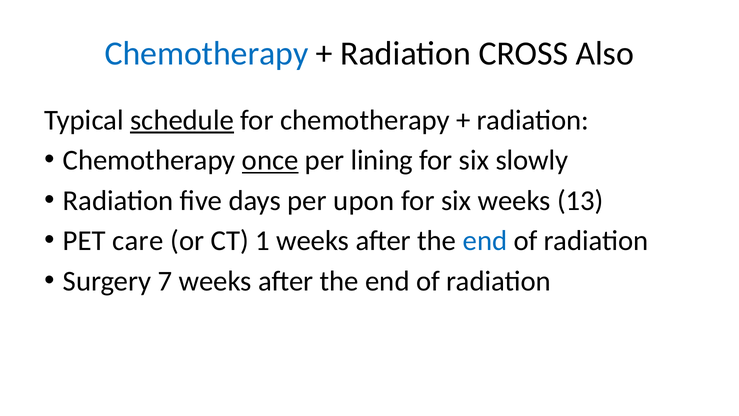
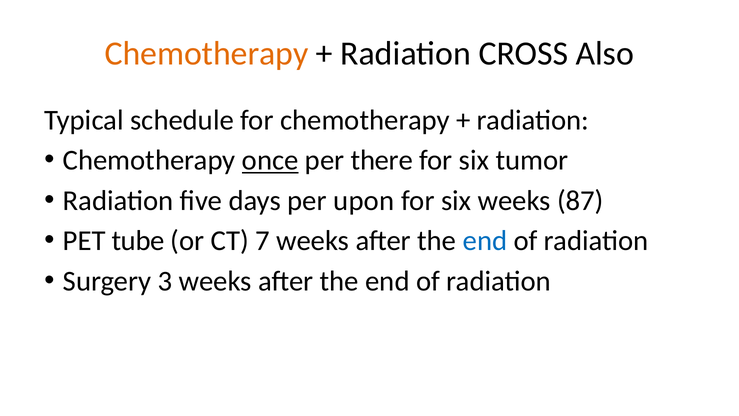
Chemotherapy at (207, 54) colour: blue -> orange
schedule underline: present -> none
lining: lining -> there
slowly: slowly -> tumor
13: 13 -> 87
care: care -> tube
1: 1 -> 7
7: 7 -> 3
